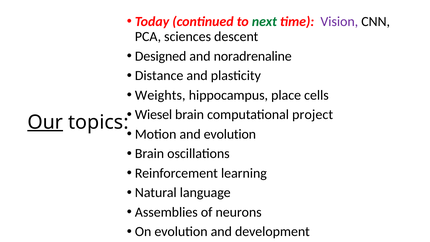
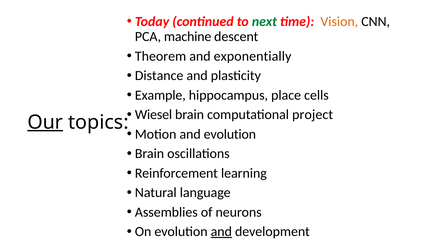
Vision colour: purple -> orange
sciences: sciences -> machine
Designed: Designed -> Theorem
noradrenaline: noradrenaline -> exponentially
Weights: Weights -> Example
and at (221, 231) underline: none -> present
